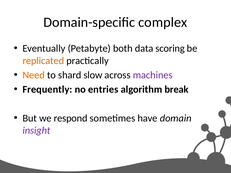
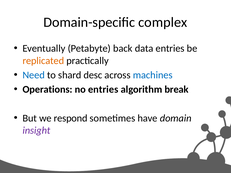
both: both -> back
data scoring: scoring -> entries
Need colour: orange -> blue
slow: slow -> desc
machines colour: purple -> blue
Frequently: Frequently -> Operations
